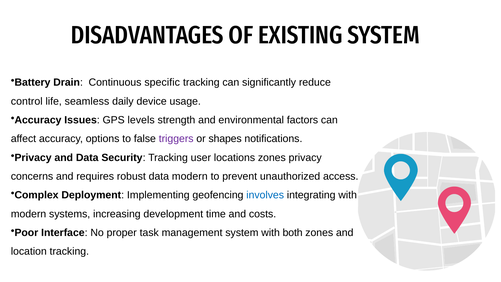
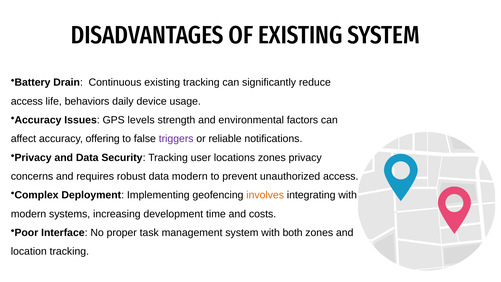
Continuous specific: specific -> existing
control at (27, 101): control -> access
seamless: seamless -> behaviors
options: options -> offering
shapes: shapes -> reliable
involves colour: blue -> orange
